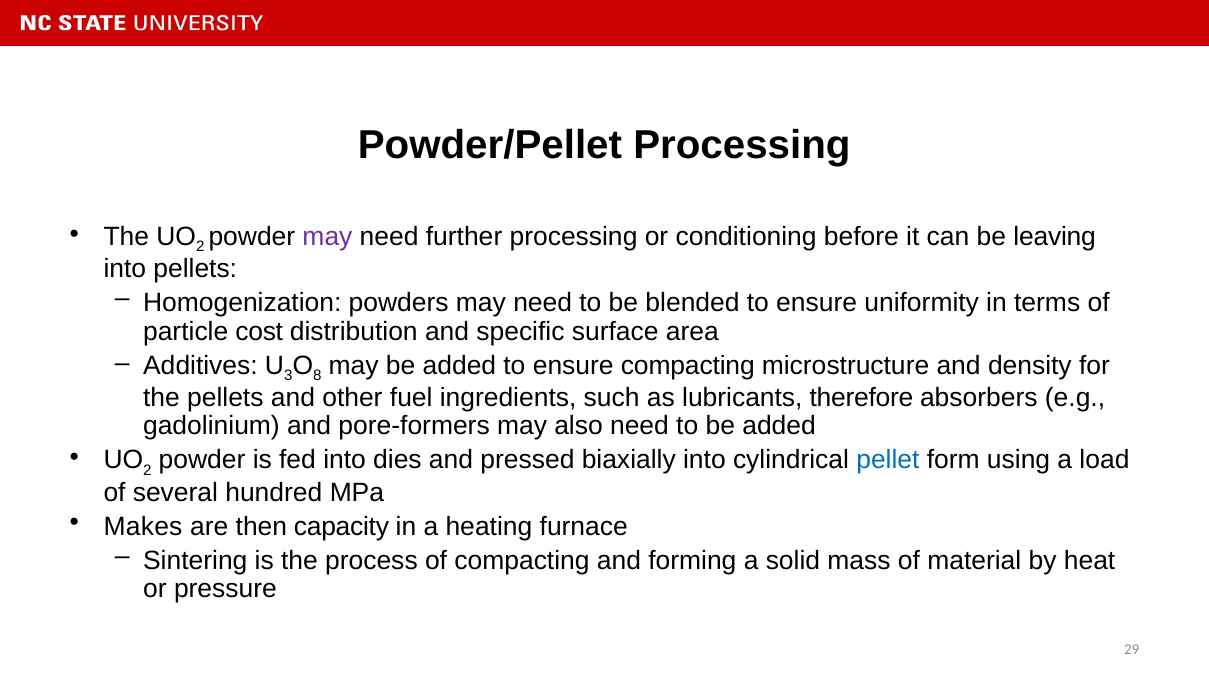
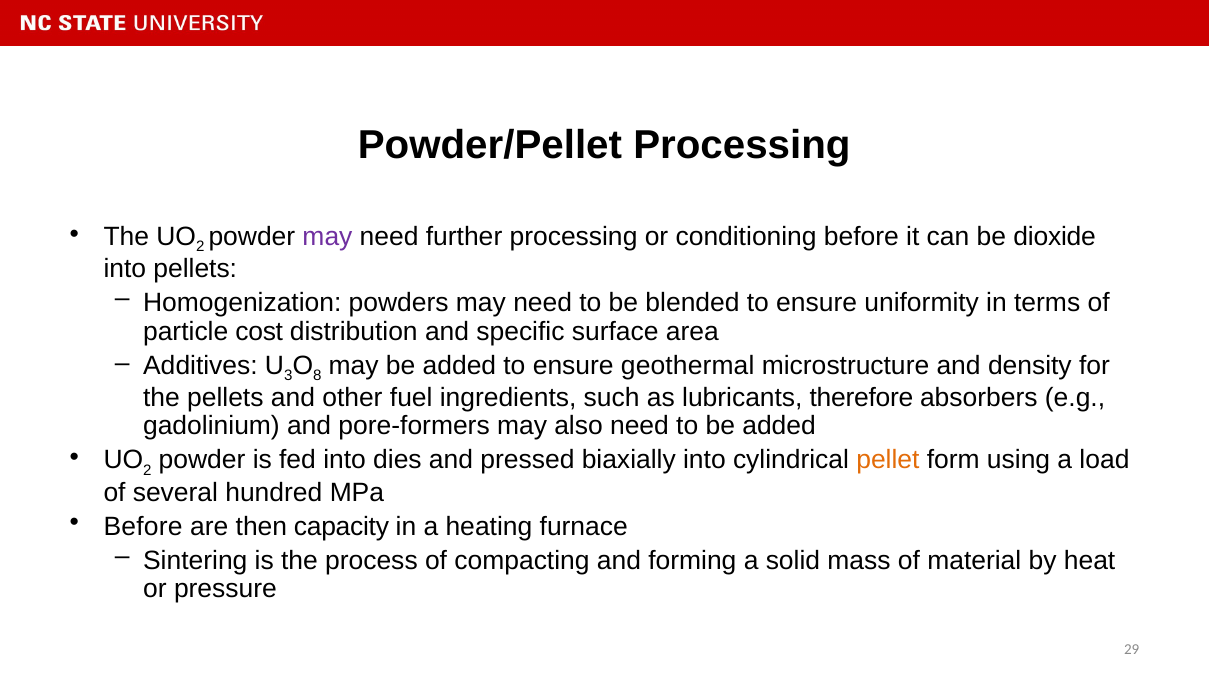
leaving: leaving -> dioxide
ensure compacting: compacting -> geothermal
pellet colour: blue -> orange
Makes at (143, 527): Makes -> Before
